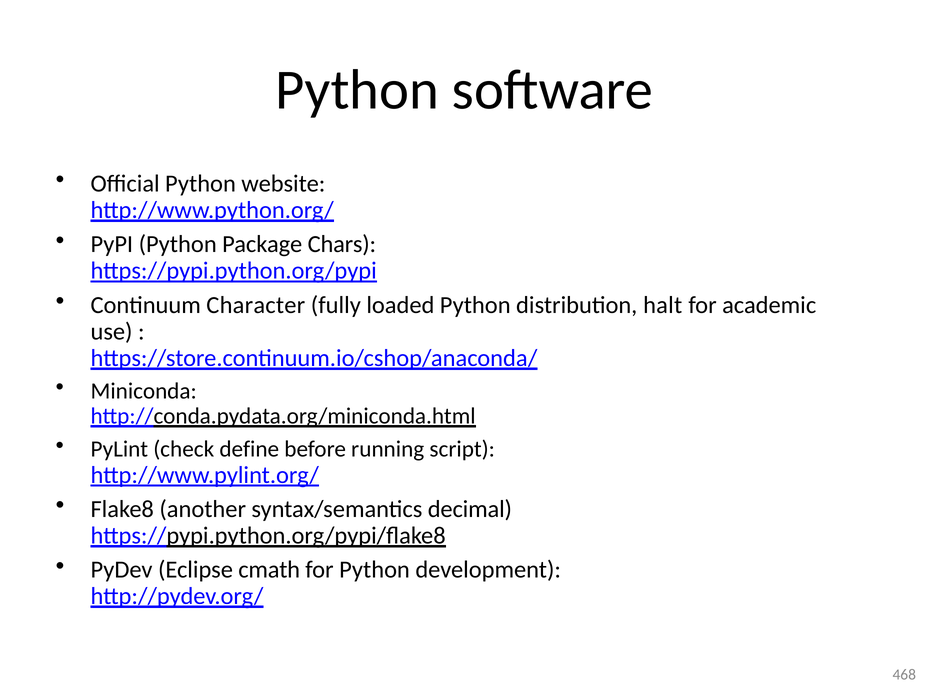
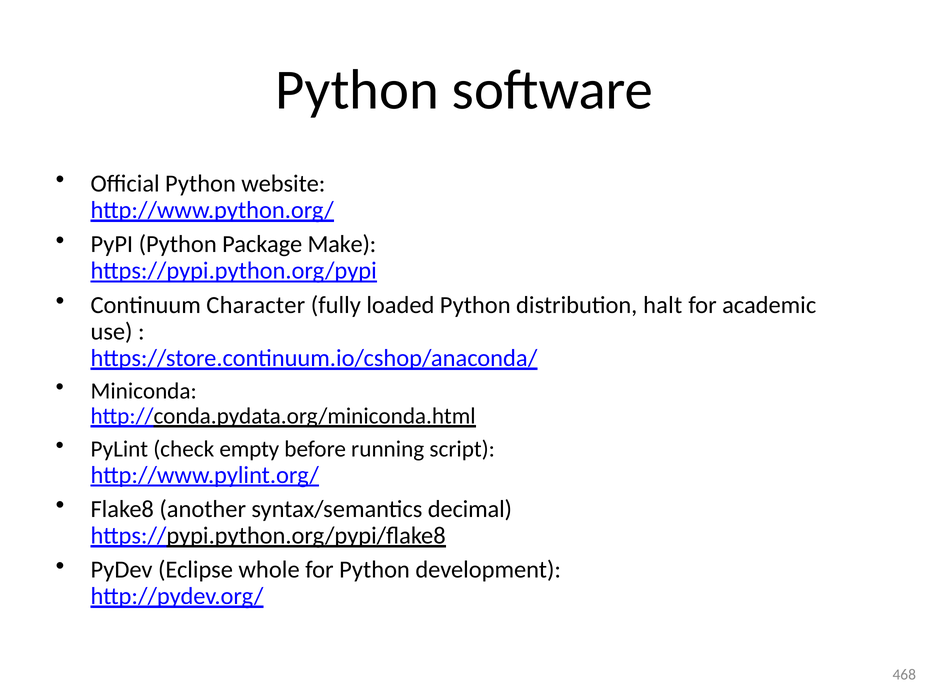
Chars: Chars -> Make
define: define -> empty
cmath: cmath -> whole
